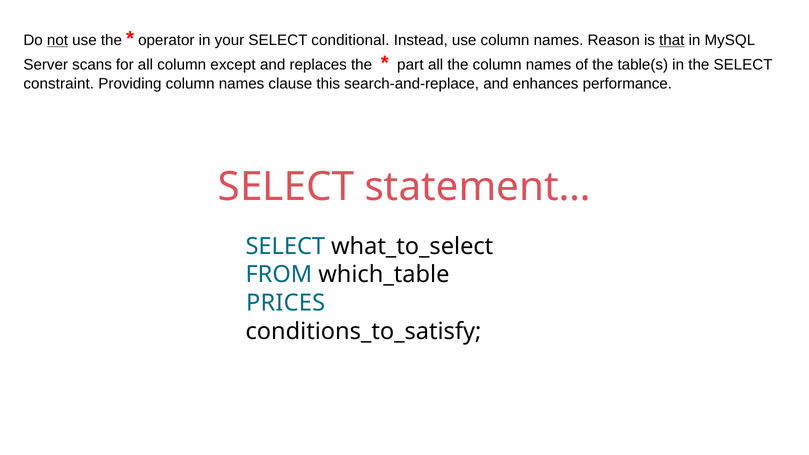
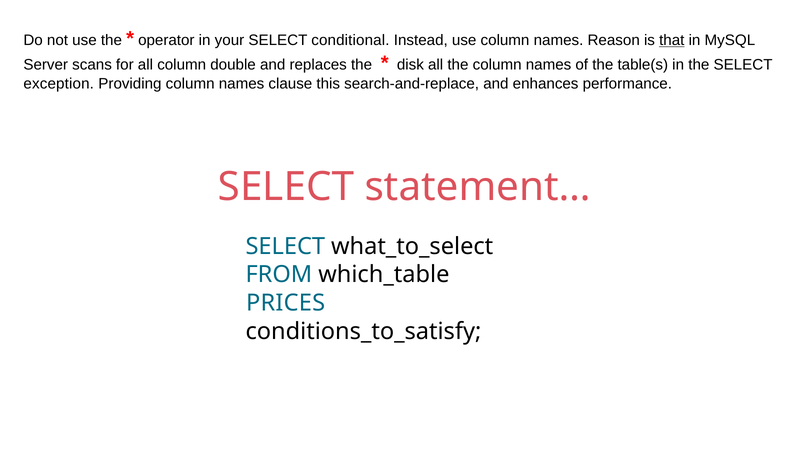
not underline: present -> none
except: except -> double
part: part -> disk
constraint: constraint -> exception
